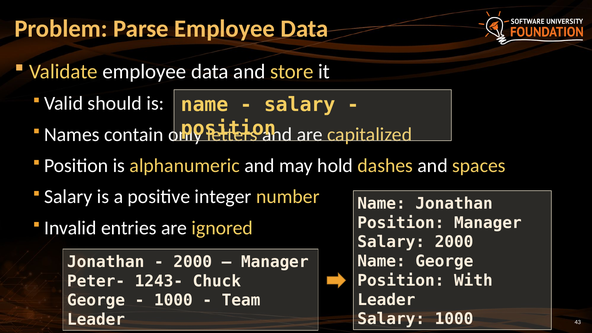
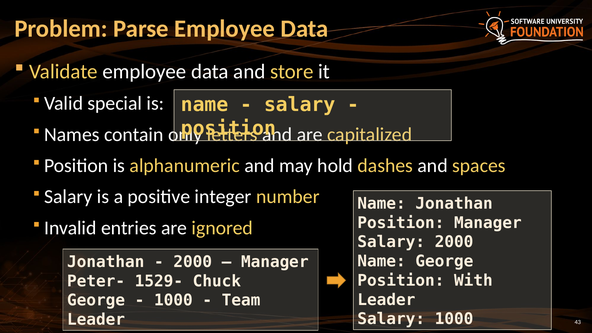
should: should -> special
1243-: 1243- -> 1529-
